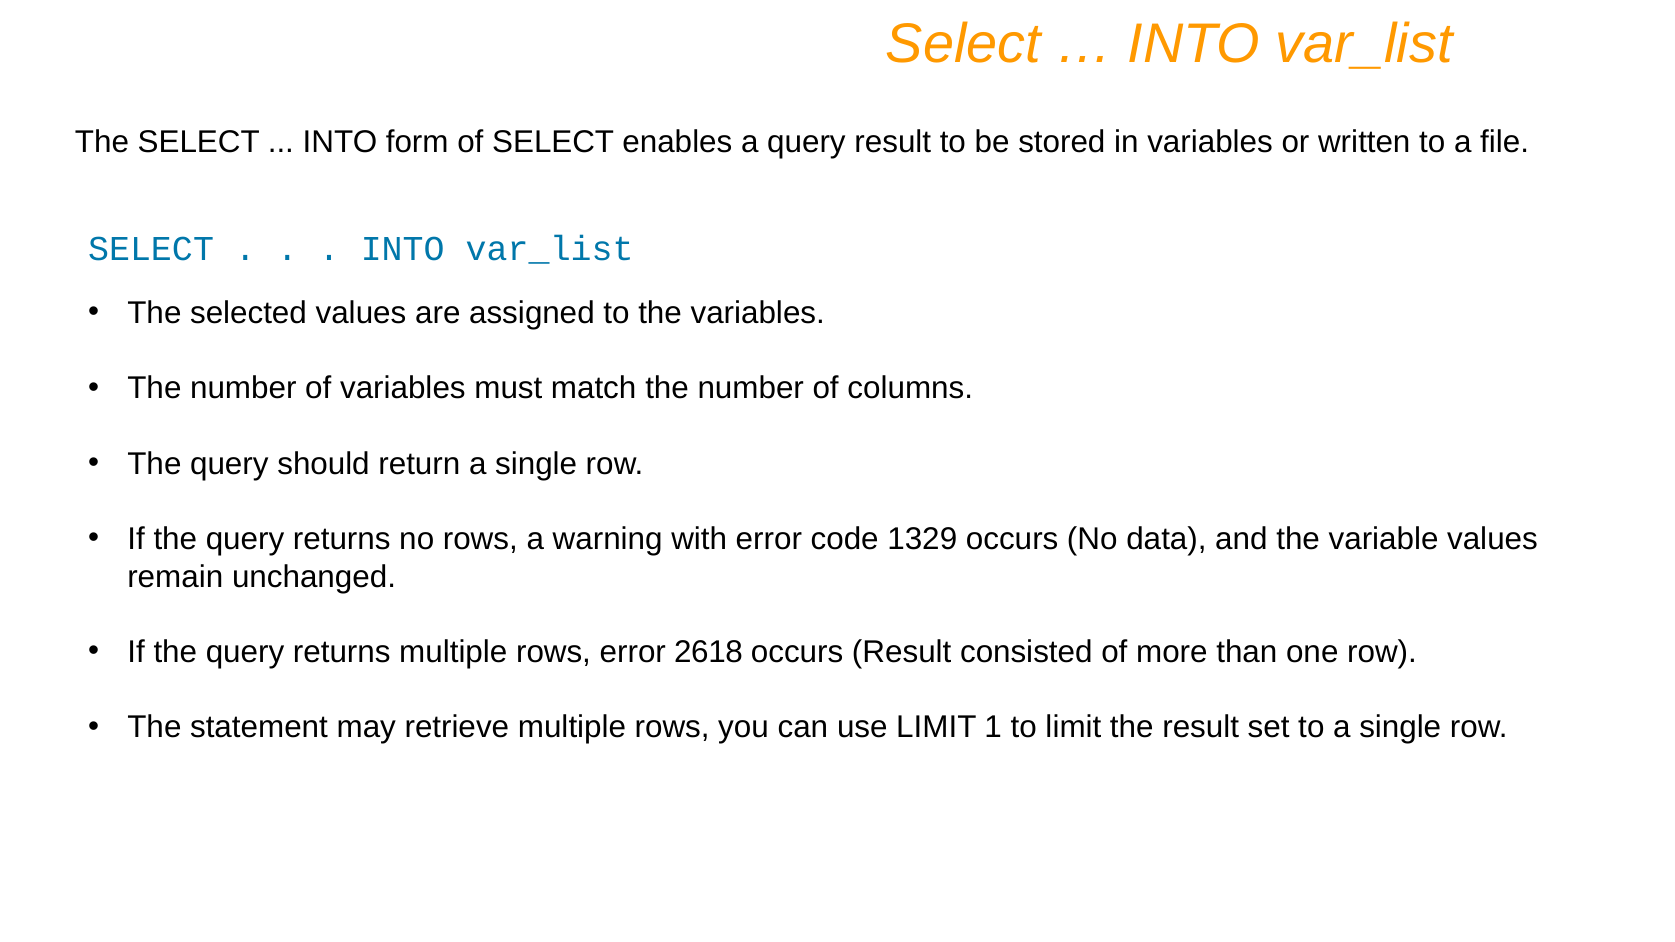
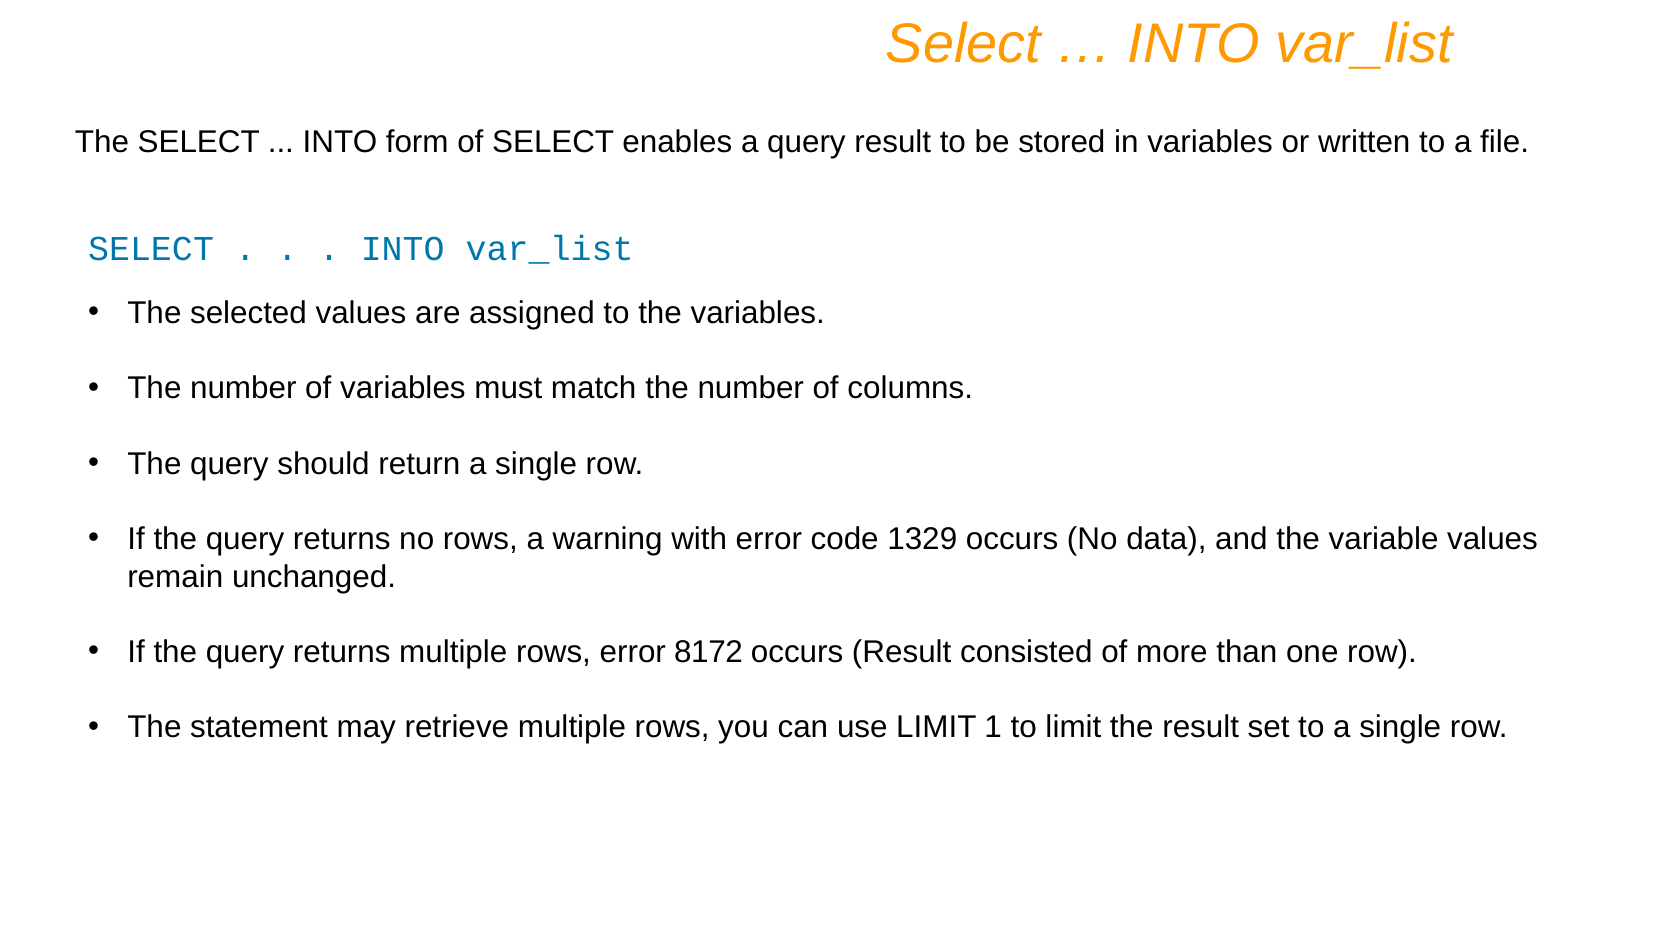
2618: 2618 -> 8172
